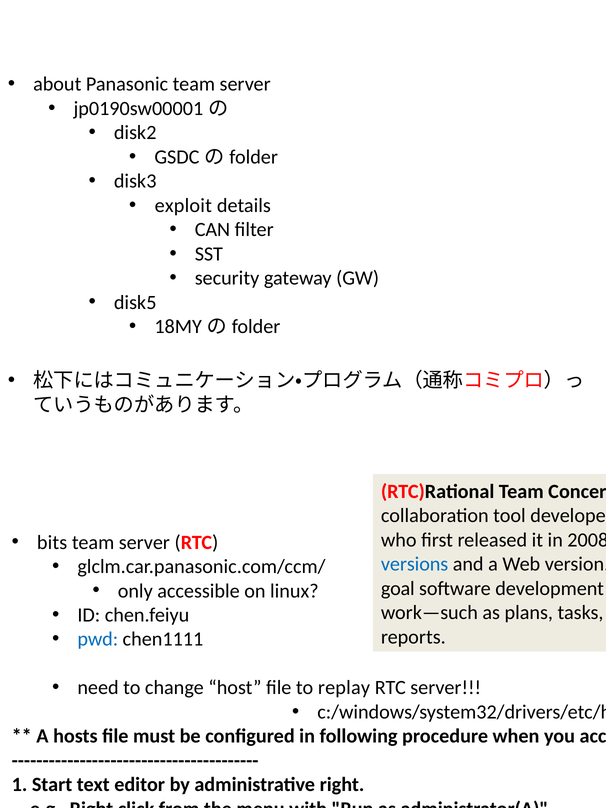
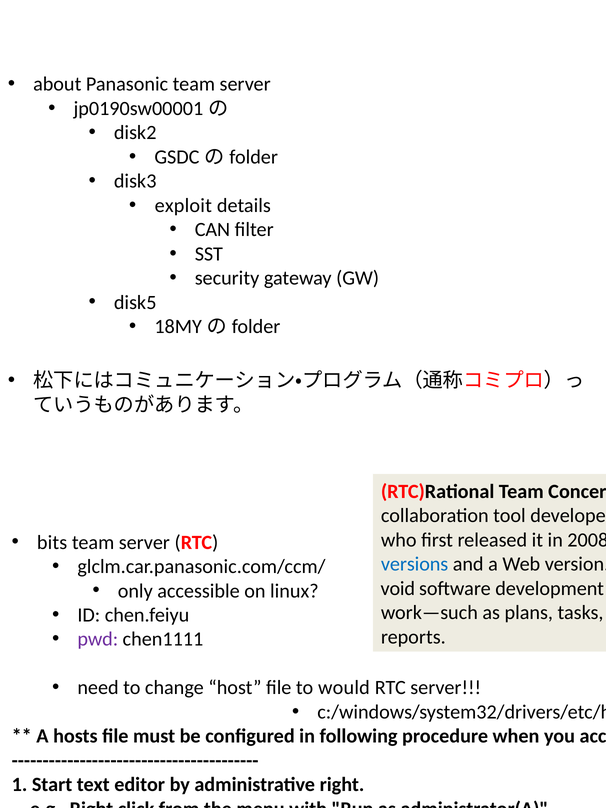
goal: goal -> void
pwd colour: blue -> purple
replay: replay -> would
